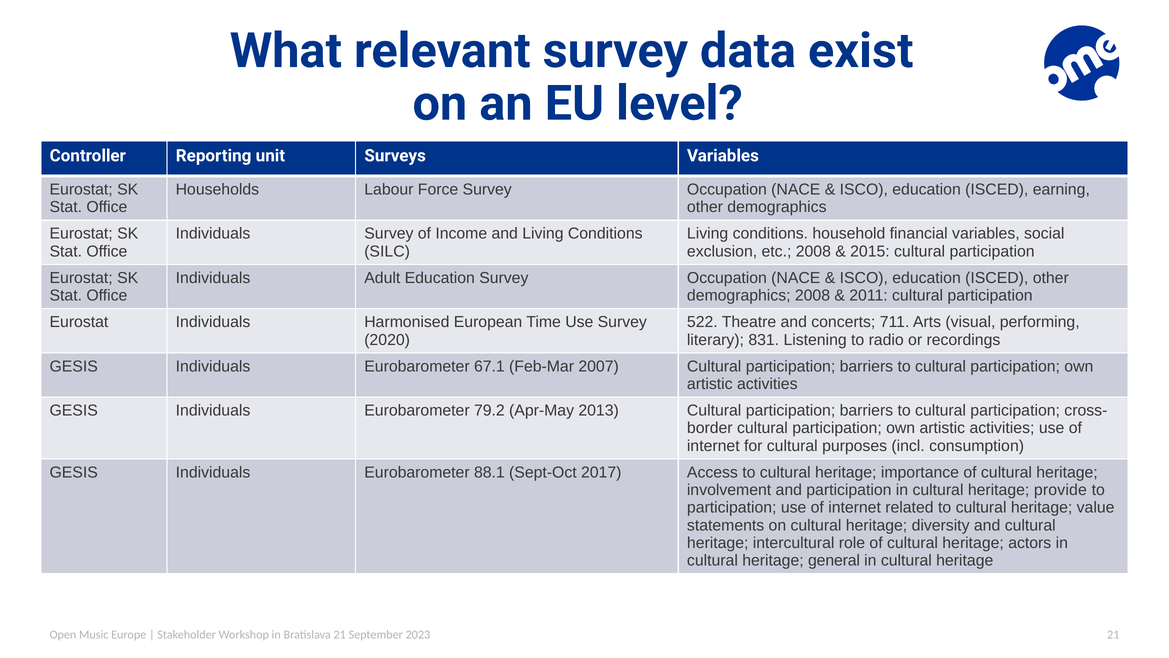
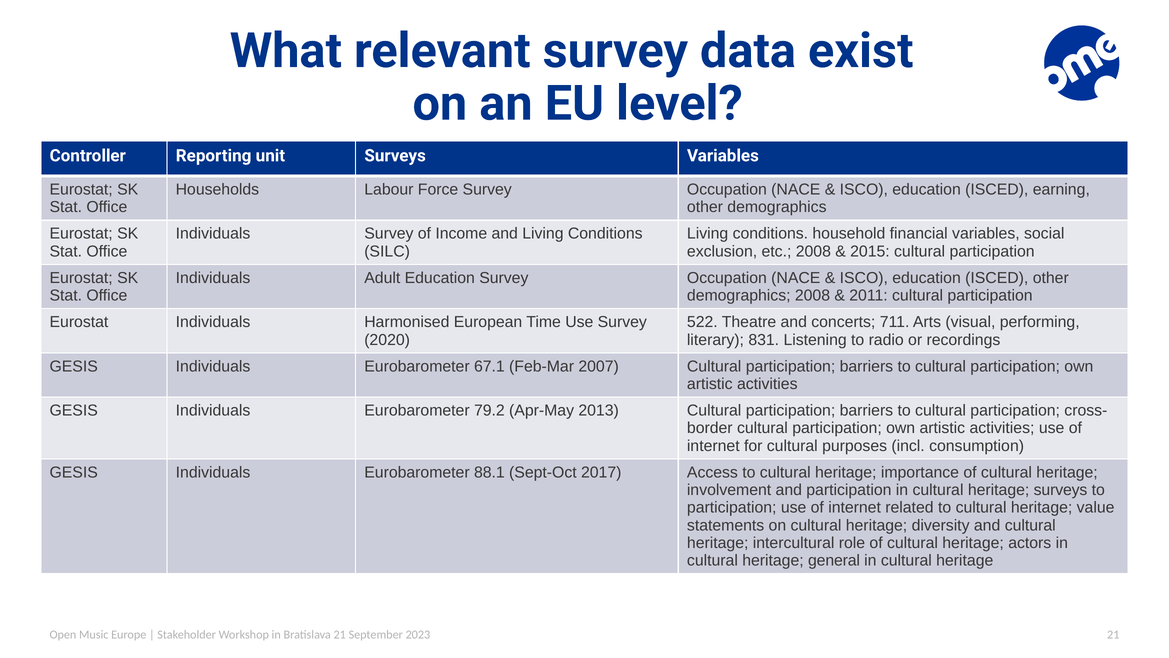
heritage provide: provide -> surveys
